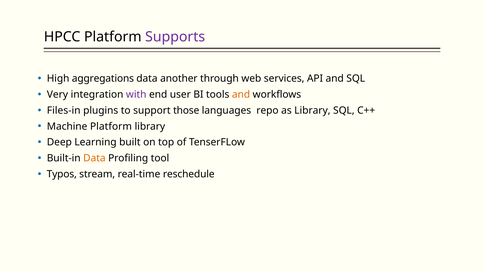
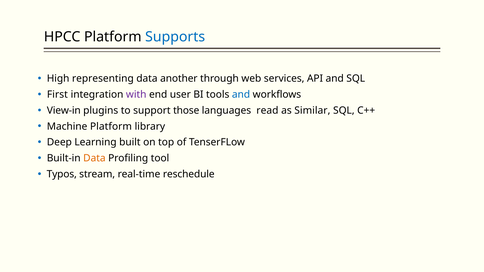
Supports colour: purple -> blue
aggregations: aggregations -> representing
Very: Very -> First
and at (241, 95) colour: orange -> blue
Files-in: Files-in -> View-in
repo: repo -> read
as Library: Library -> Similar
